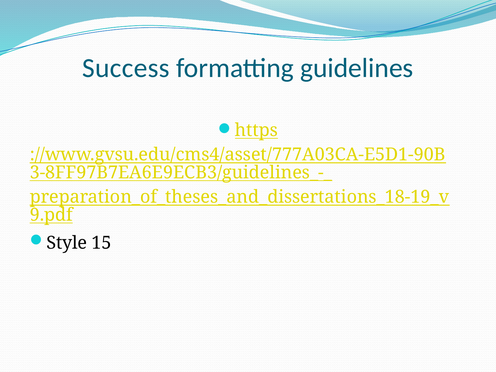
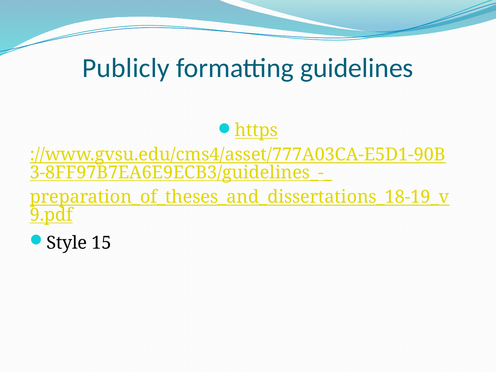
Success: Success -> Publicly
